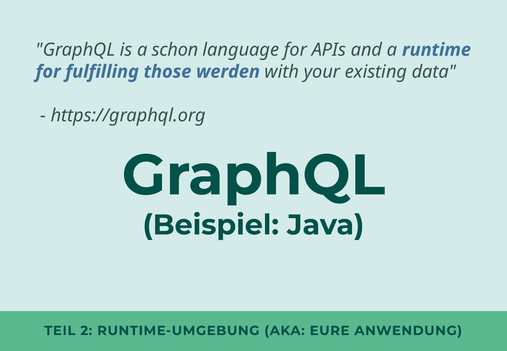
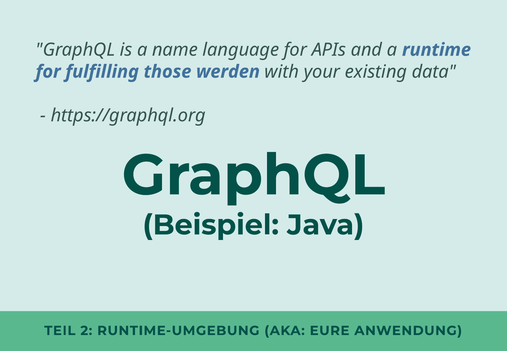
schon: schon -> name
